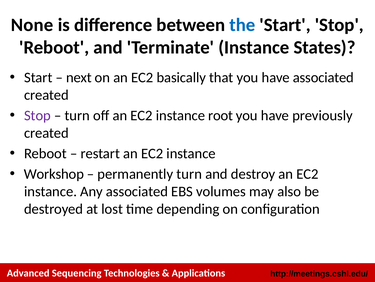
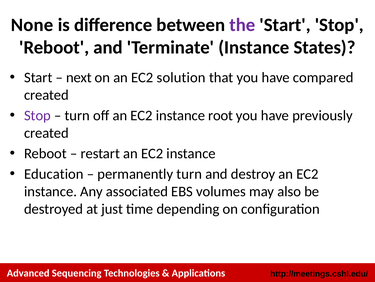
the colour: blue -> purple
basically: basically -> solution
have associated: associated -> compared
Workshop: Workshop -> Education
lost: lost -> just
